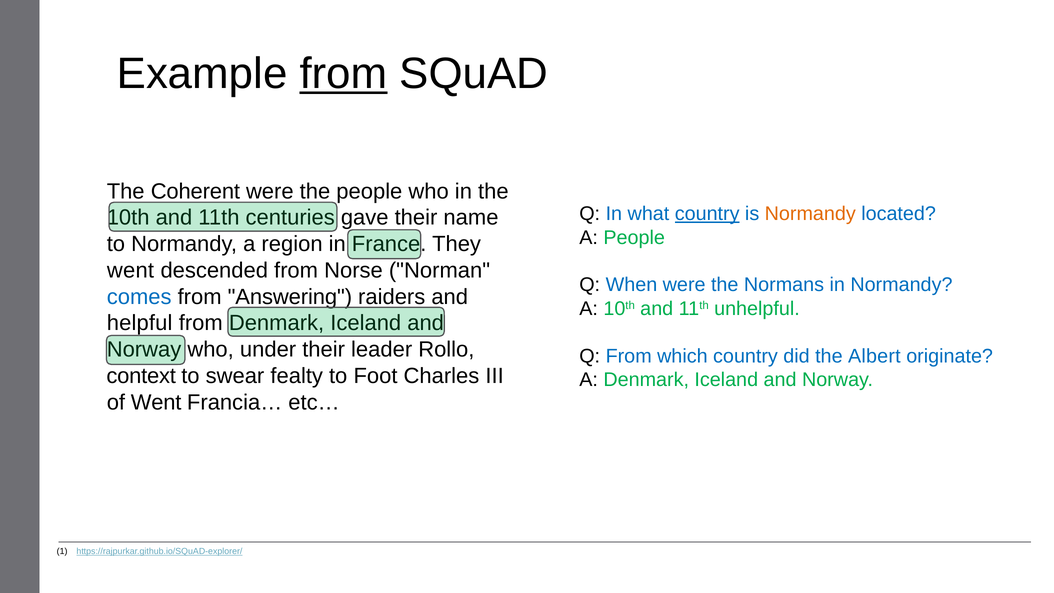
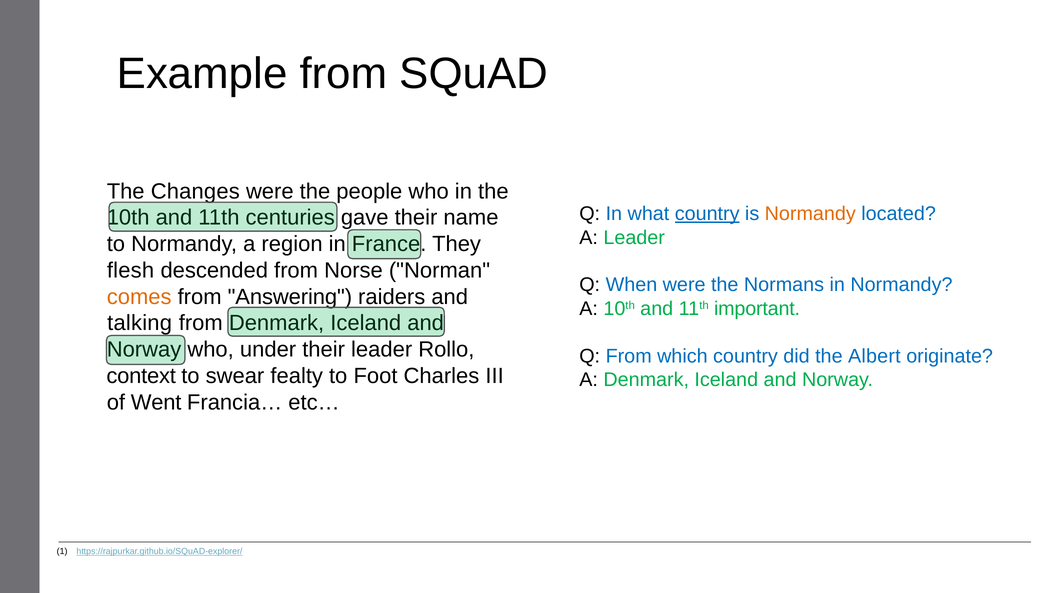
from at (343, 74) underline: present -> none
Coherent: Coherent -> Changes
A People: People -> Leader
went at (131, 270): went -> flesh
comes colour: blue -> orange
unhelpful: unhelpful -> important
helpful: helpful -> talking
